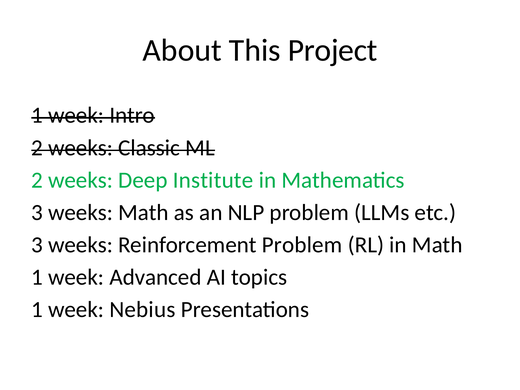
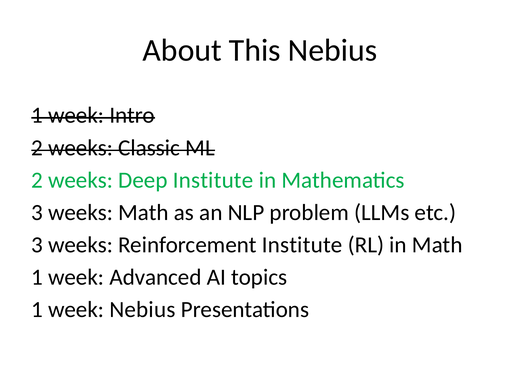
This Project: Project -> Nebius
Reinforcement Problem: Problem -> Institute
